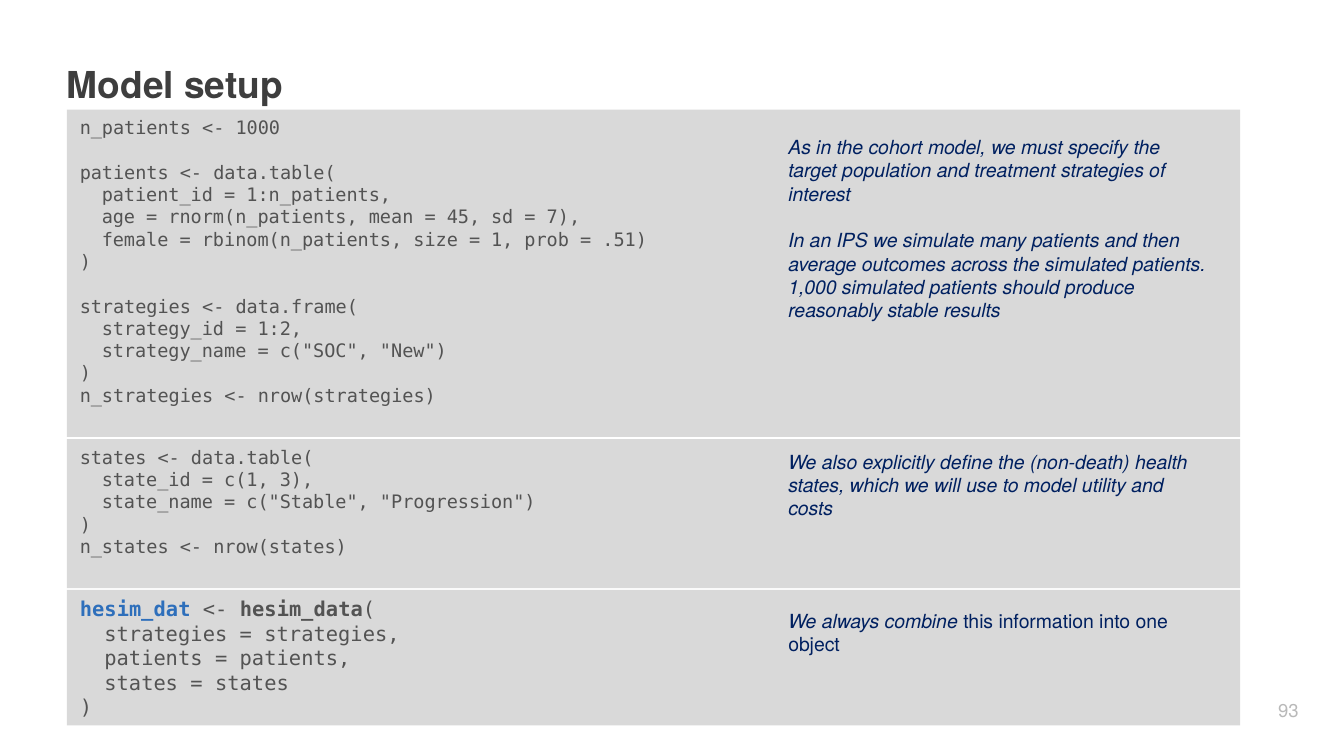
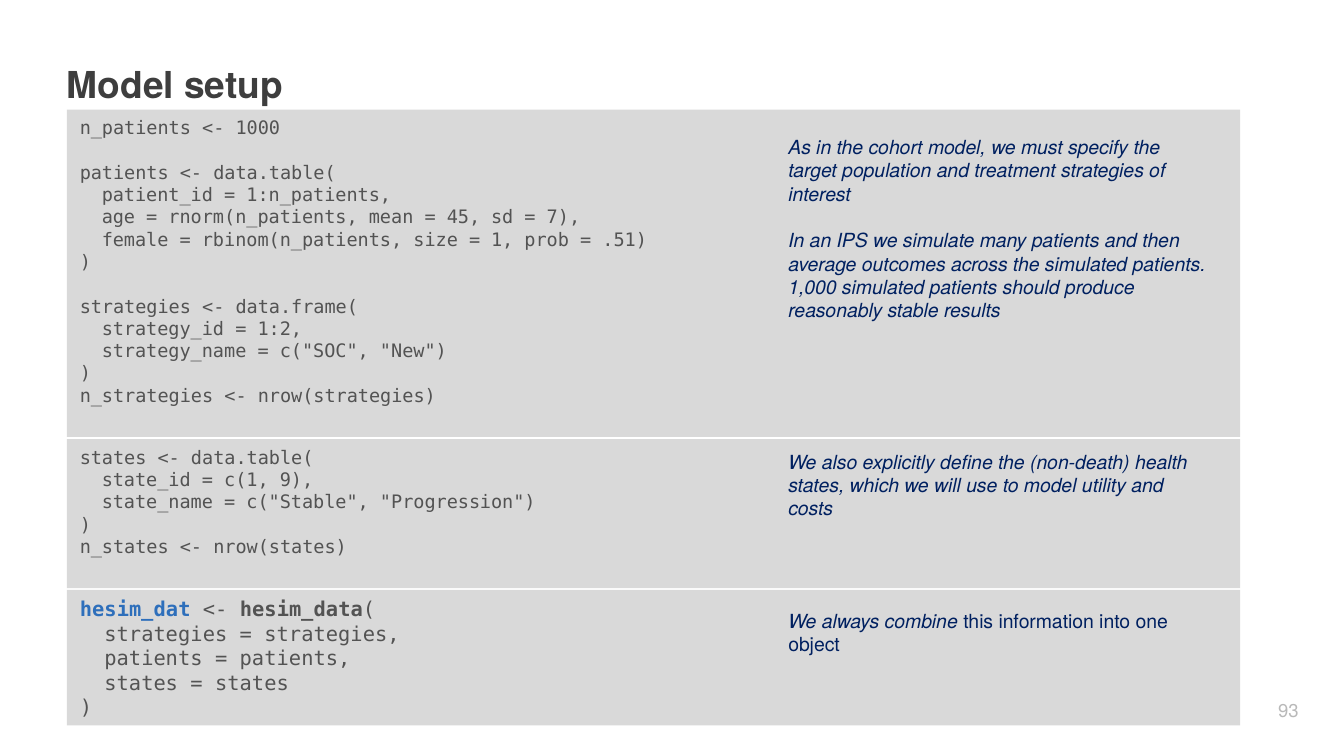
3: 3 -> 9
